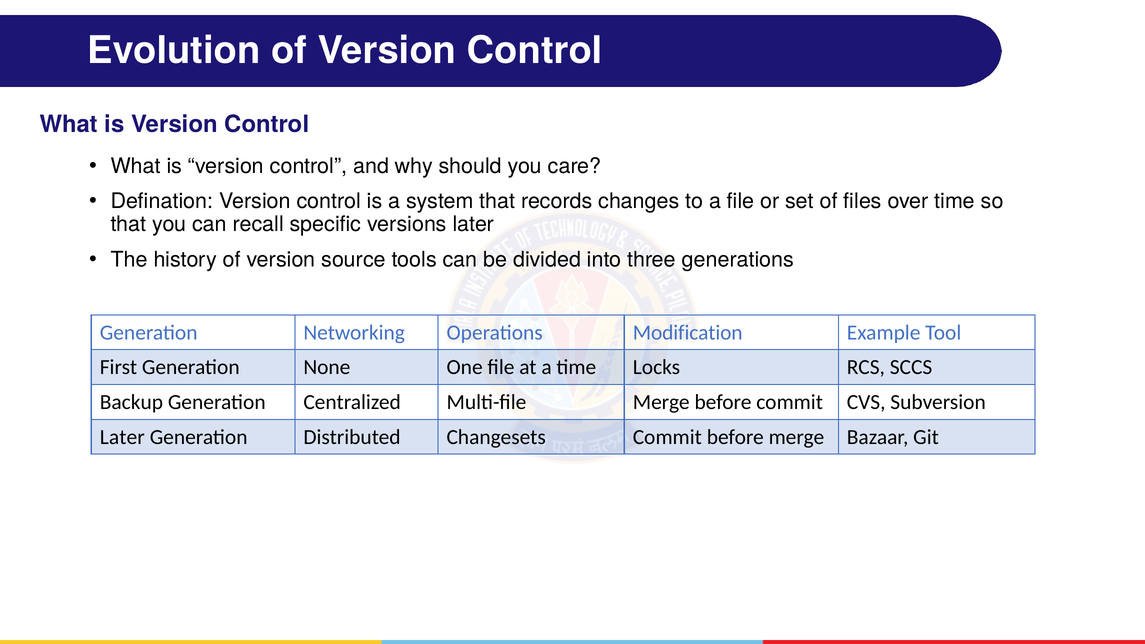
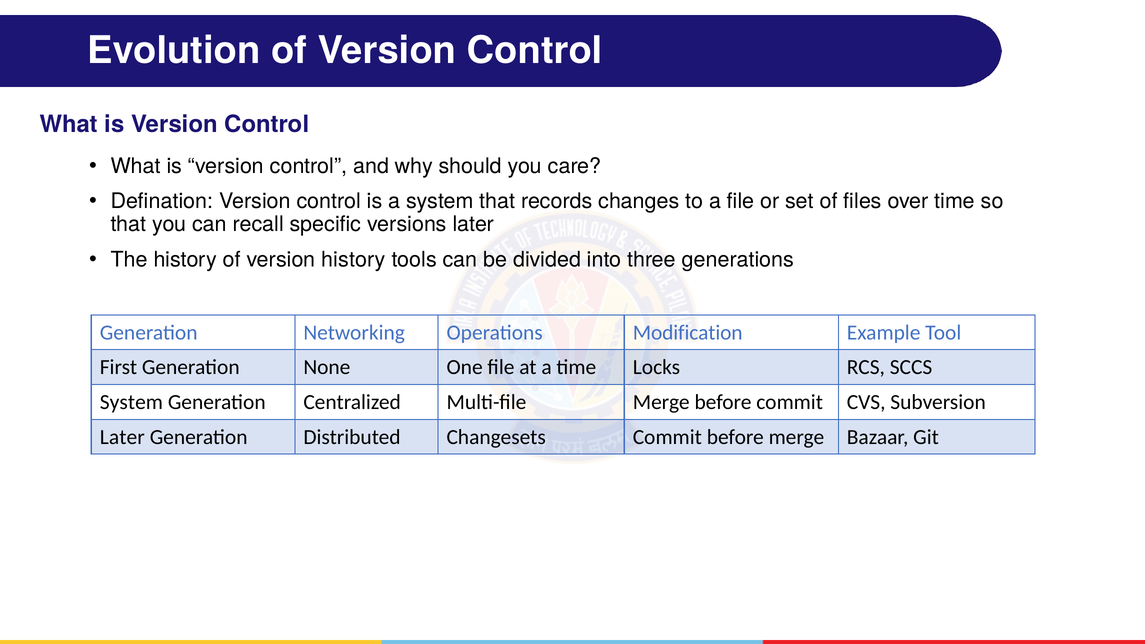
version source: source -> history
Backup at (131, 402): Backup -> System
